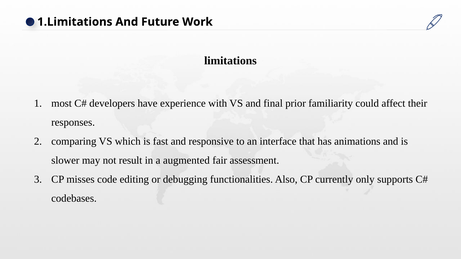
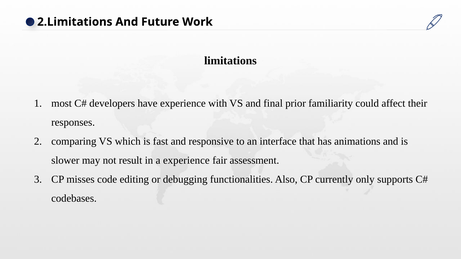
1.Limitations: 1.Limitations -> 2.Limitations
a augmented: augmented -> experience
